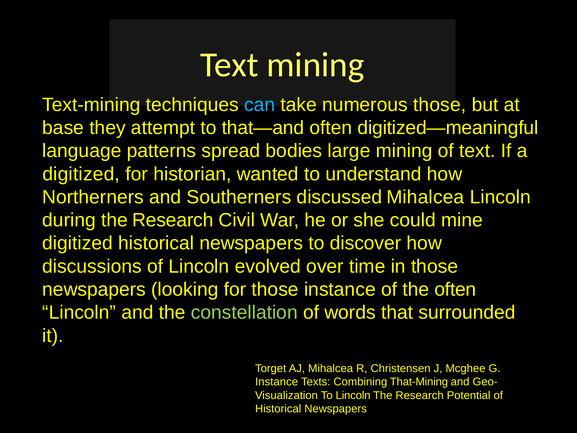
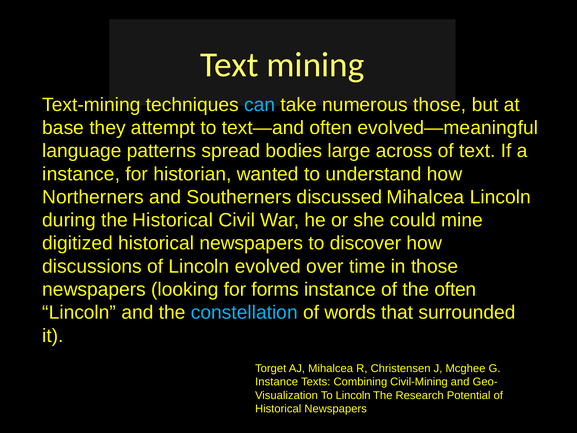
that—and: that—and -> text—and
digitized—meaningful: digitized—meaningful -> evolved—meaningful
large mining: mining -> across
digitized at (81, 174): digitized -> instance
during the Research: Research -> Historical
for those: those -> forms
constellation colour: light green -> light blue
That-Mining: That-Mining -> Civil-Mining
